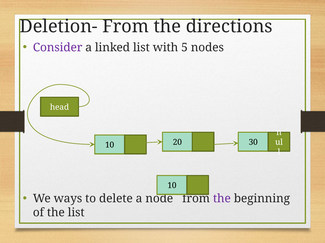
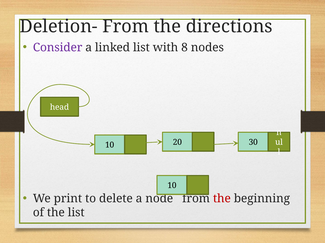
5: 5 -> 8
ways: ways -> print
the at (222, 199) colour: purple -> red
